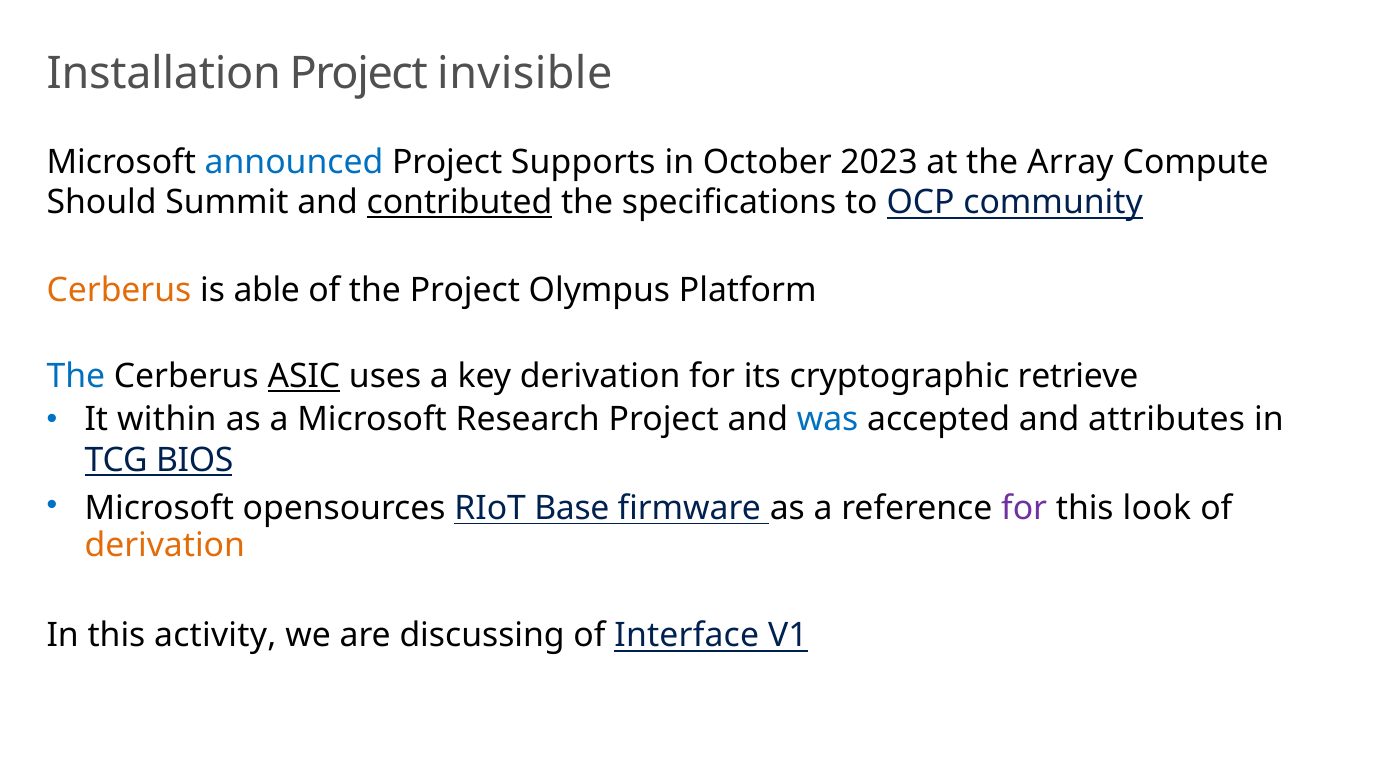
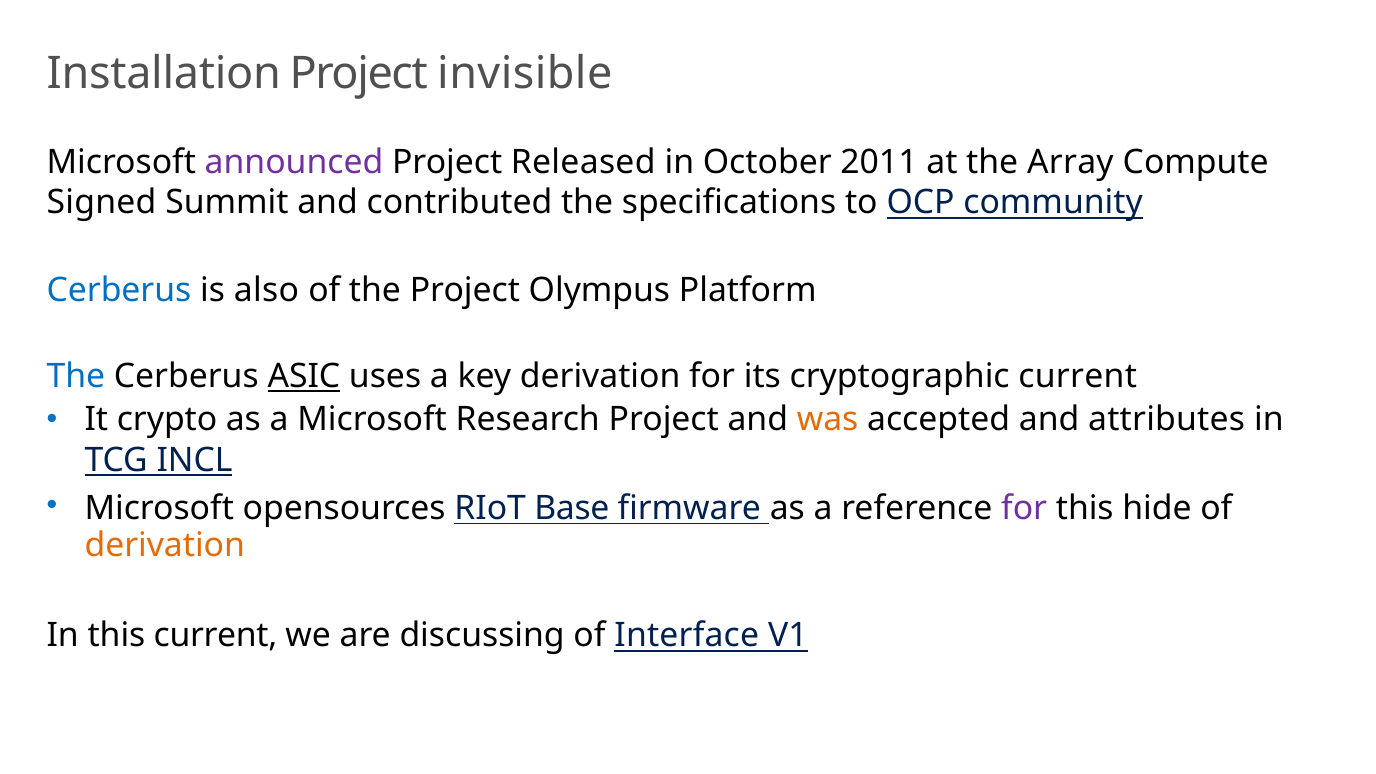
announced colour: blue -> purple
Supports: Supports -> Released
2023: 2023 -> 2011
Should: Should -> Signed
contributed underline: present -> none
Cerberus at (119, 290) colour: orange -> blue
able: able -> also
cryptographic retrieve: retrieve -> current
within: within -> crypto
was colour: blue -> orange
BIOS: BIOS -> INCL
look: look -> hide
this activity: activity -> current
